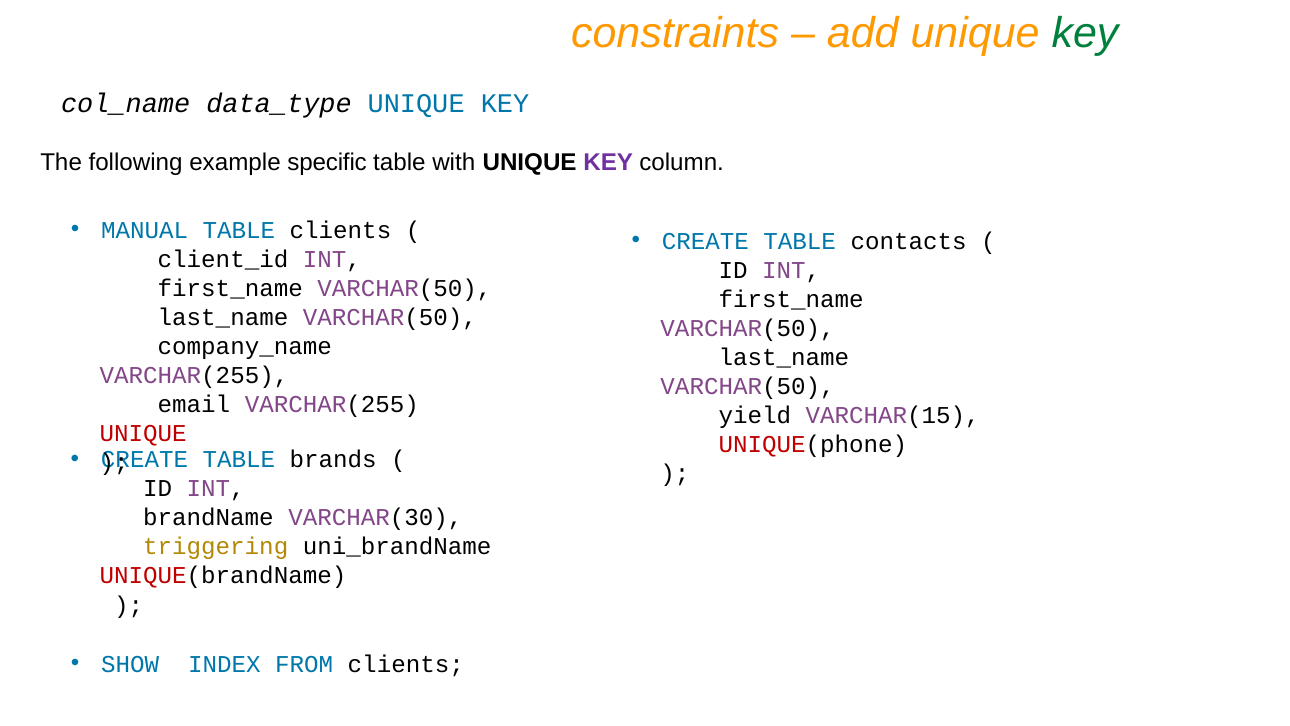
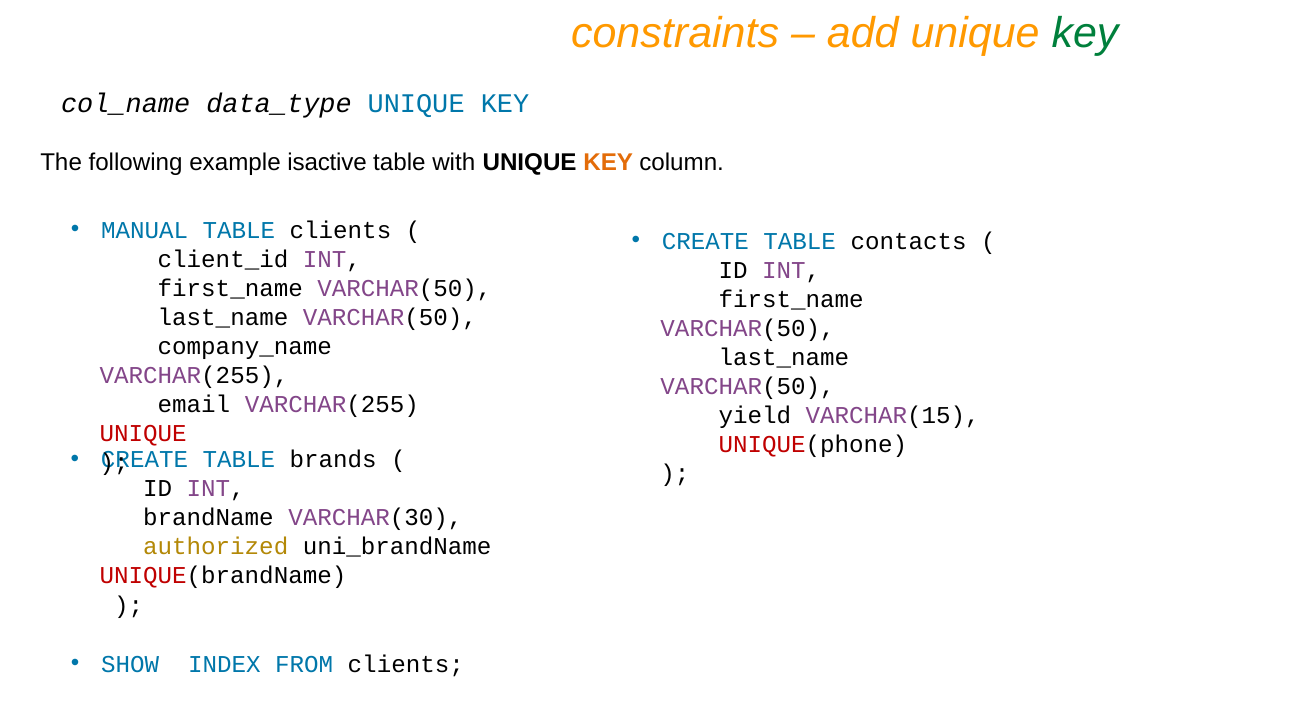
specific: specific -> isactive
KEY at (608, 163) colour: purple -> orange
triggering: triggering -> authorized
